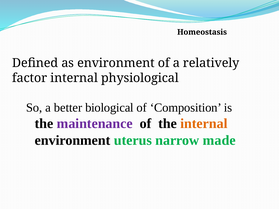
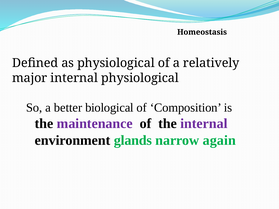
as environment: environment -> physiological
factor: factor -> major
internal at (204, 124) colour: orange -> purple
uterus: uterus -> glands
made: made -> again
